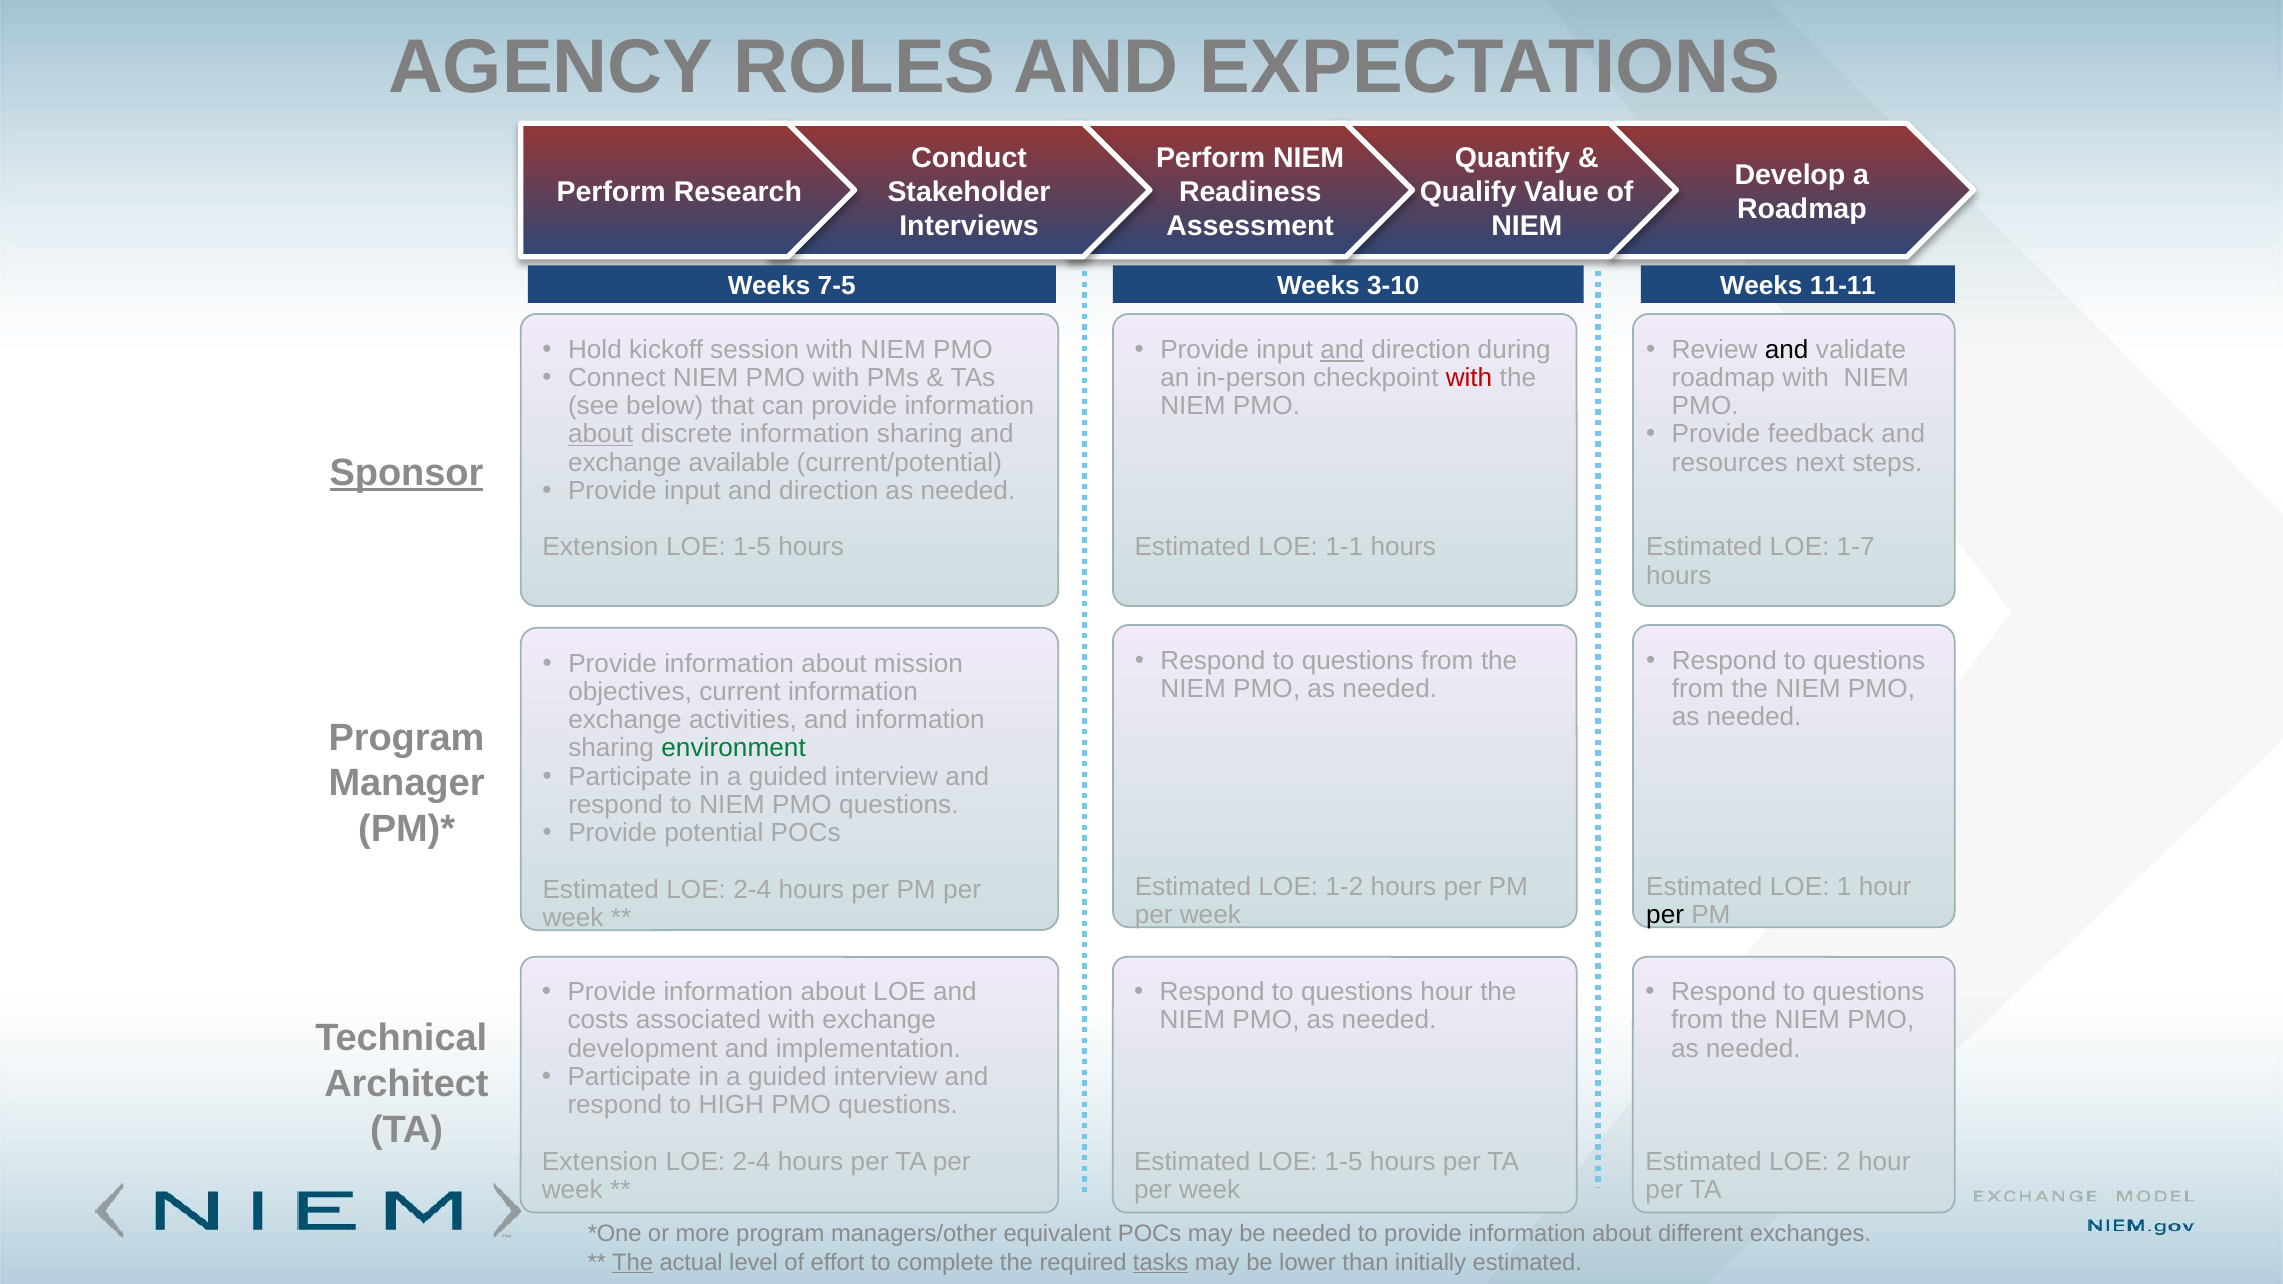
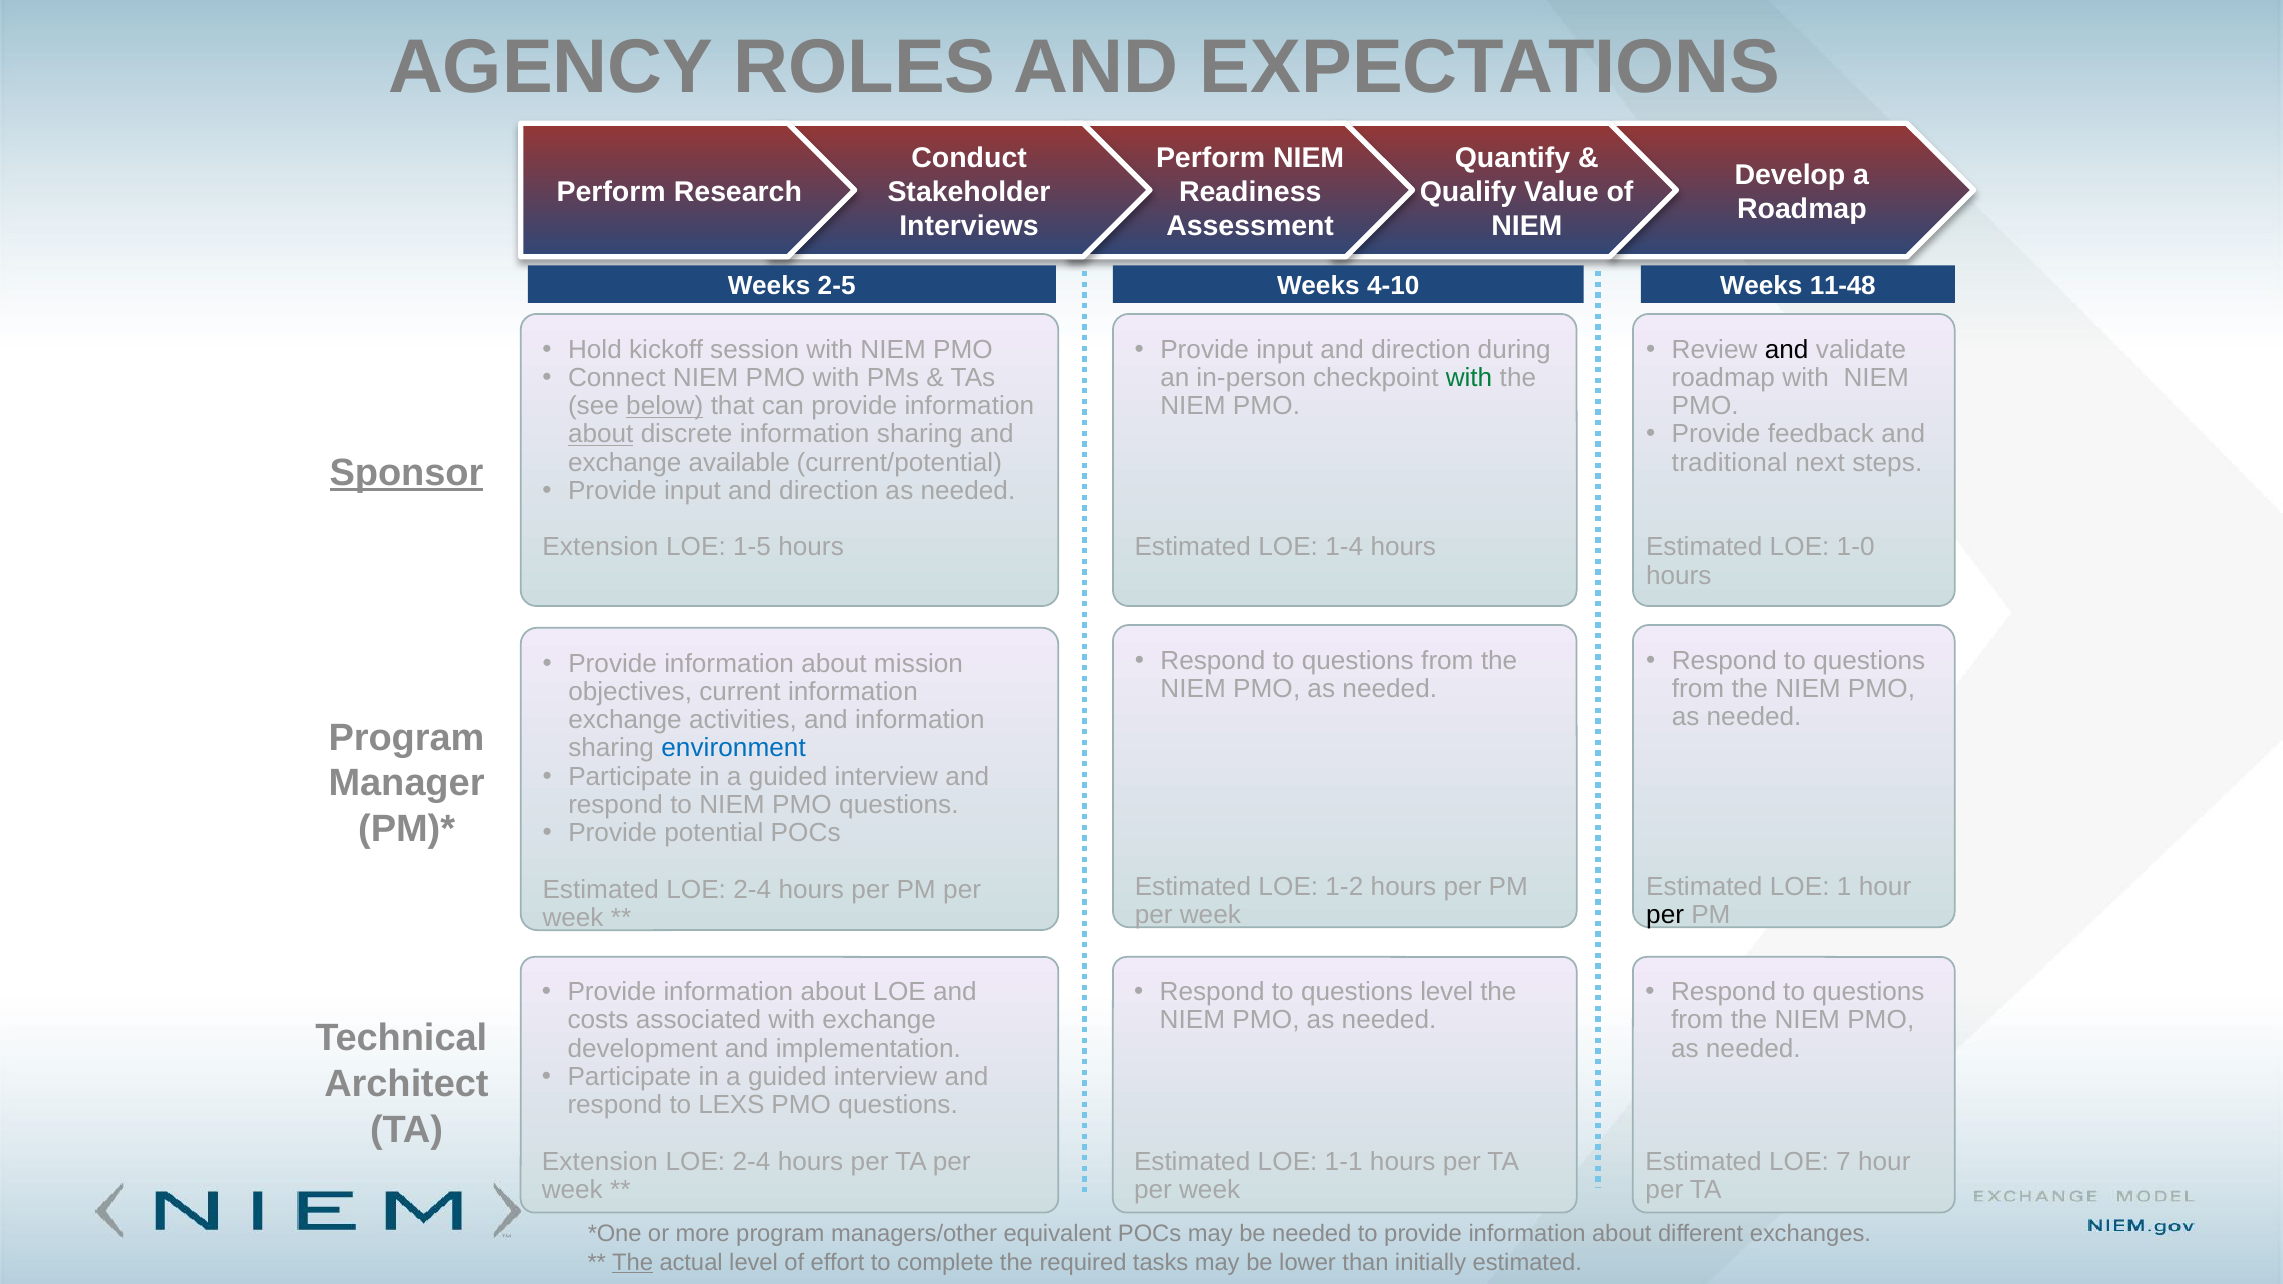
7-5: 7-5 -> 2-5
3-10: 3-10 -> 4-10
11-11: 11-11 -> 11-48
and at (1342, 350) underline: present -> none
with at (1469, 378) colour: red -> green
below underline: none -> present
resources: resources -> traditional
1-1: 1-1 -> 1-4
1-7: 1-7 -> 1-0
environment colour: green -> blue
questions hour: hour -> level
HIGH: HIGH -> LEXS
Estimated LOE 1-5: 1-5 -> 1-1
2: 2 -> 7
tasks underline: present -> none
